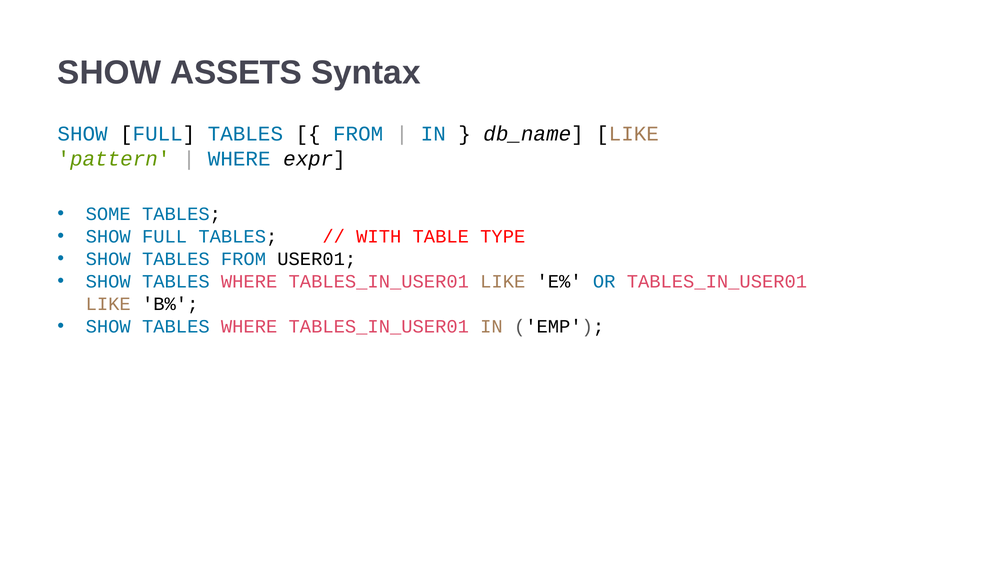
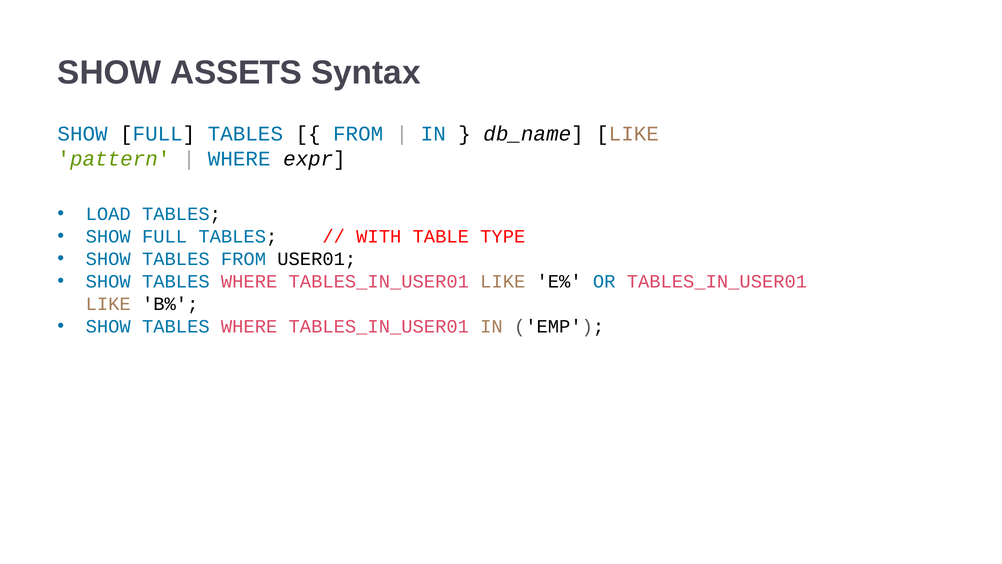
SOME: SOME -> LOAD
